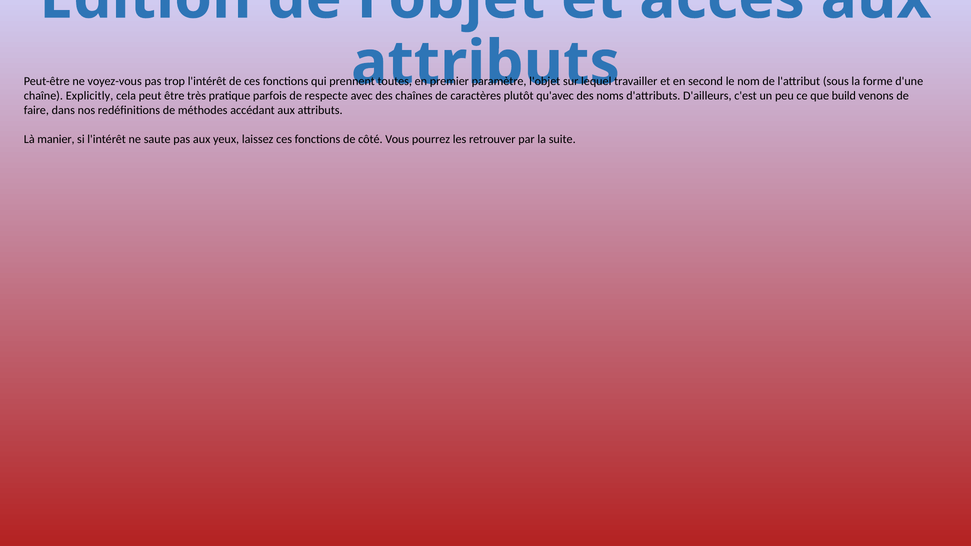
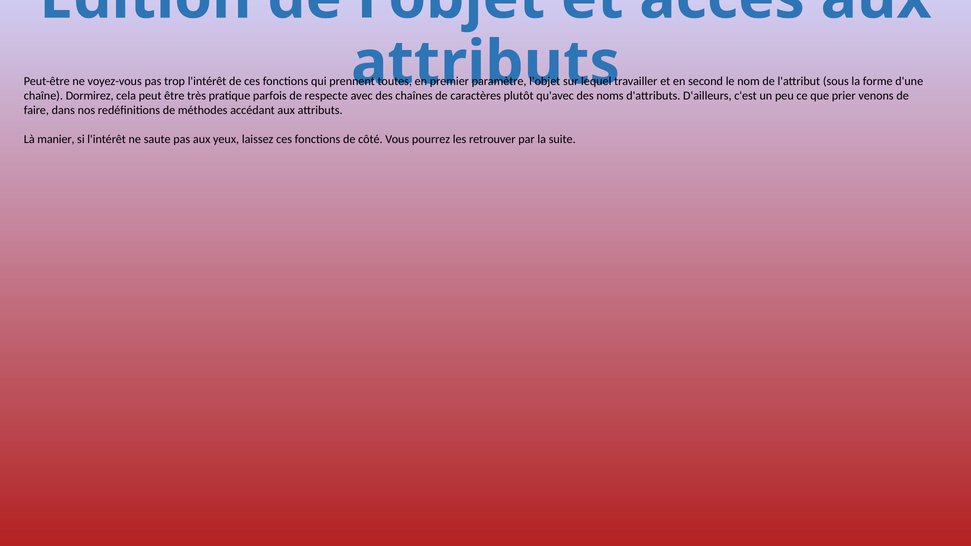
Explicitly: Explicitly -> Dormirez
build: build -> prier
